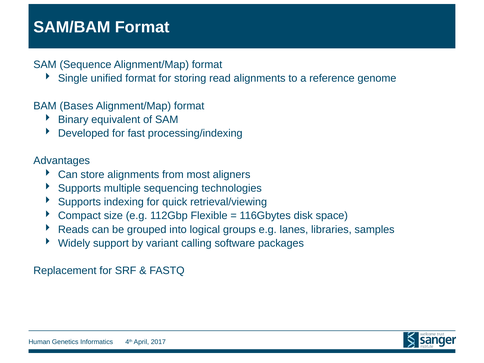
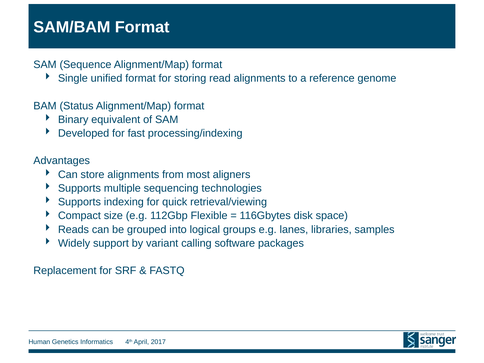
Bases: Bases -> Status
